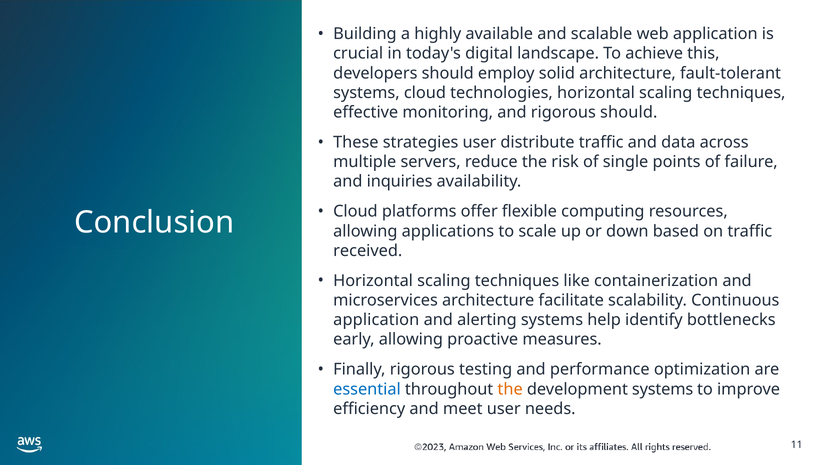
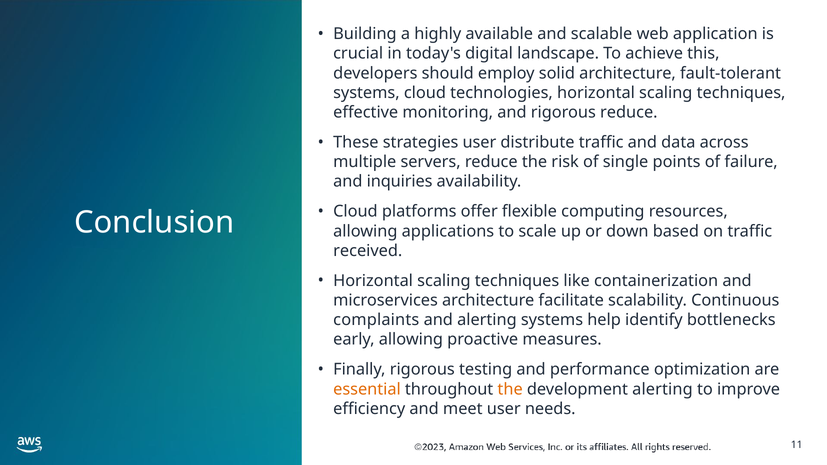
rigorous should: should -> reduce
application at (376, 320): application -> complaints
essential colour: blue -> orange
development systems: systems -> alerting
